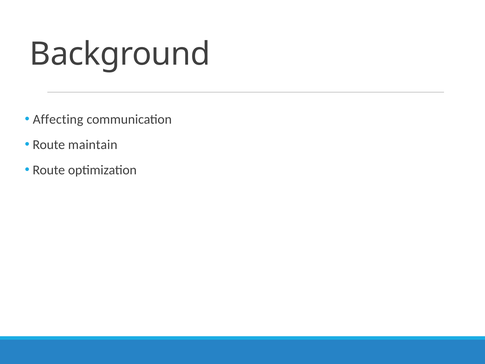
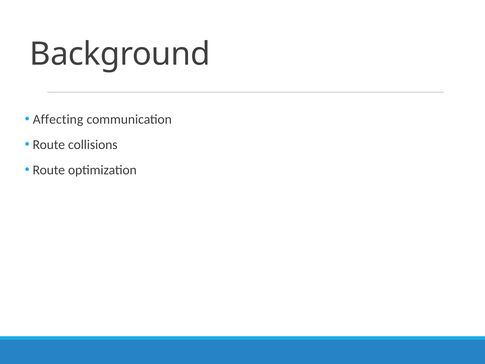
maintain: maintain -> collisions
